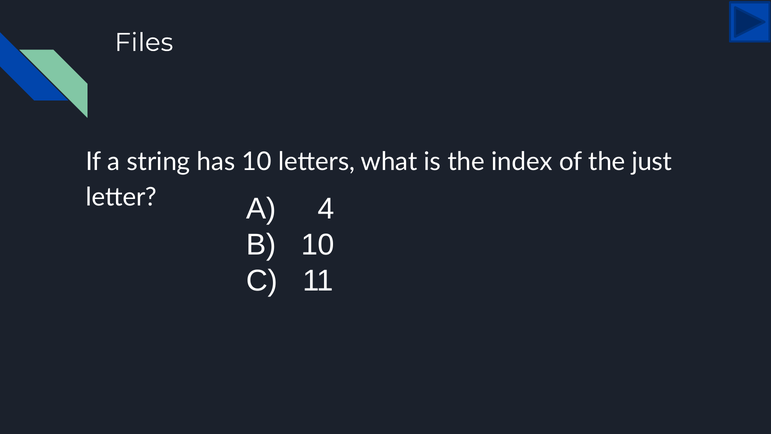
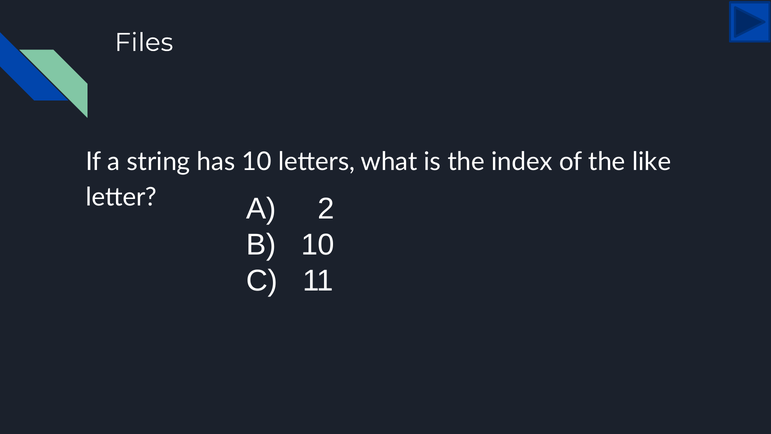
just: just -> like
4: 4 -> 2
